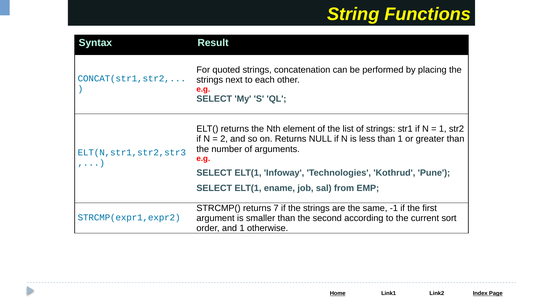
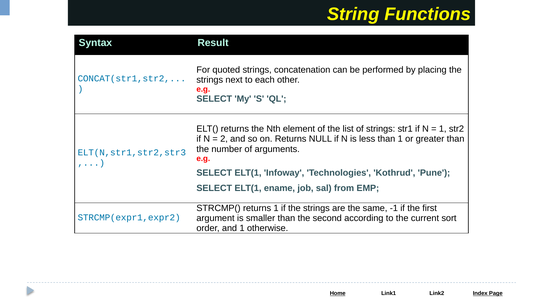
returns 7: 7 -> 1
